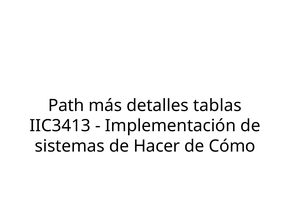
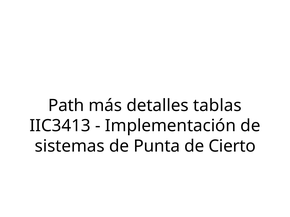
Hacer: Hacer -> Punta
Cómo: Cómo -> Cierto
